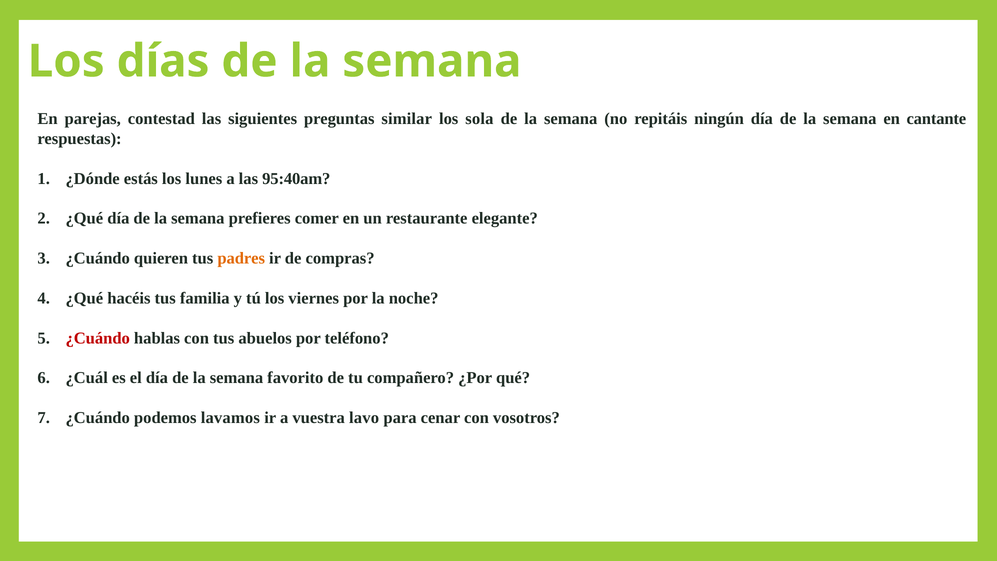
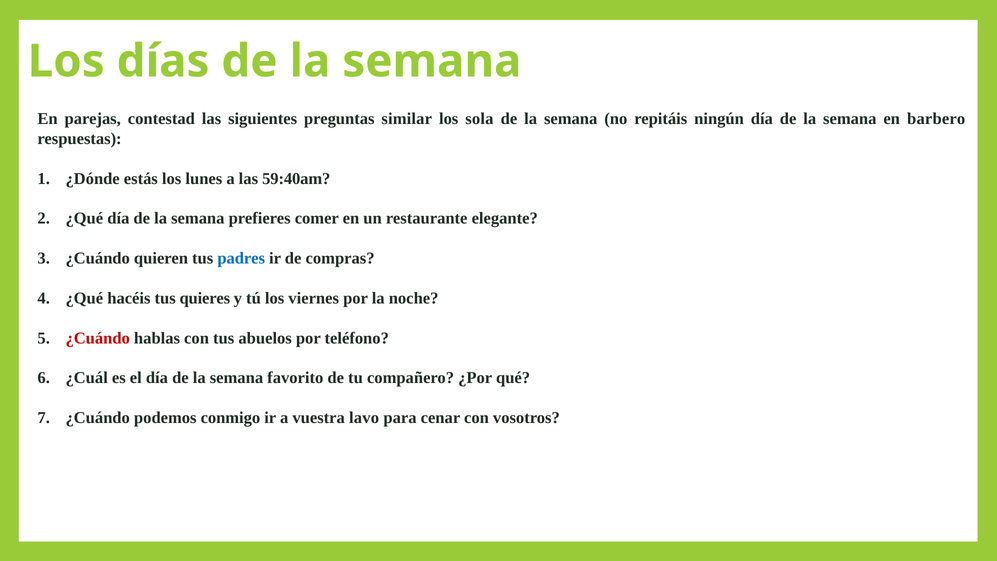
cantante: cantante -> barbero
95:40am: 95:40am -> 59:40am
padres colour: orange -> blue
familia: familia -> quieres
lavamos: lavamos -> conmigo
